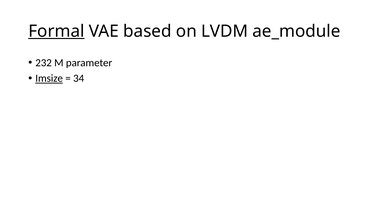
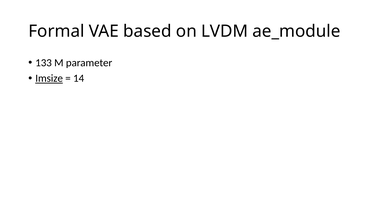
Formal underline: present -> none
232: 232 -> 133
34: 34 -> 14
